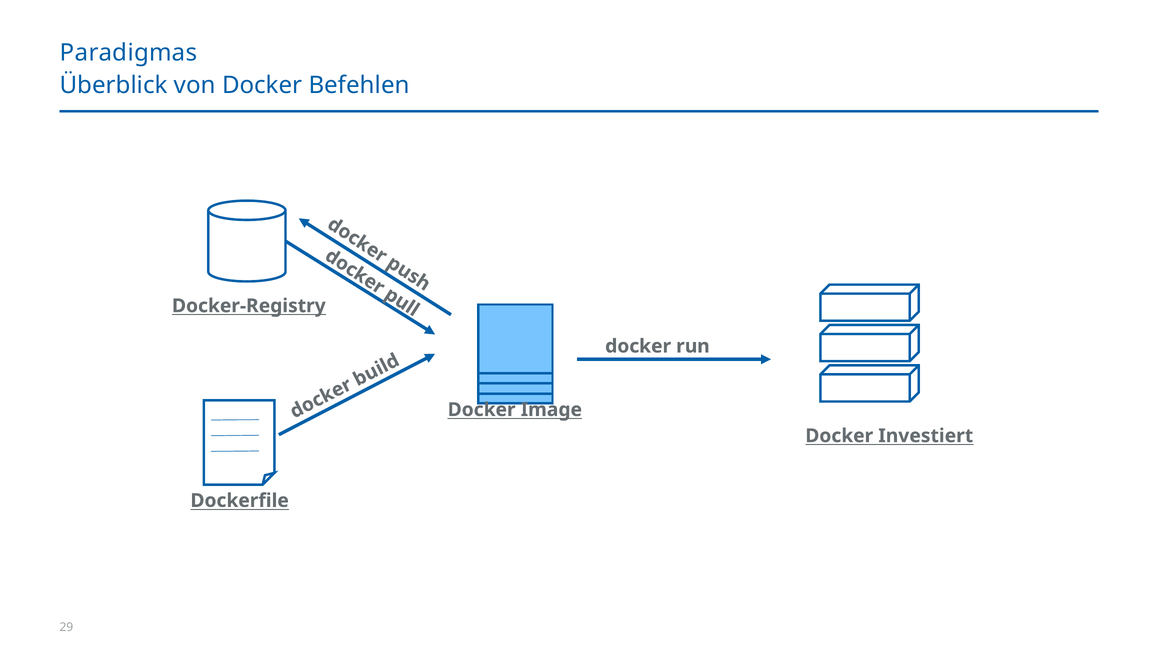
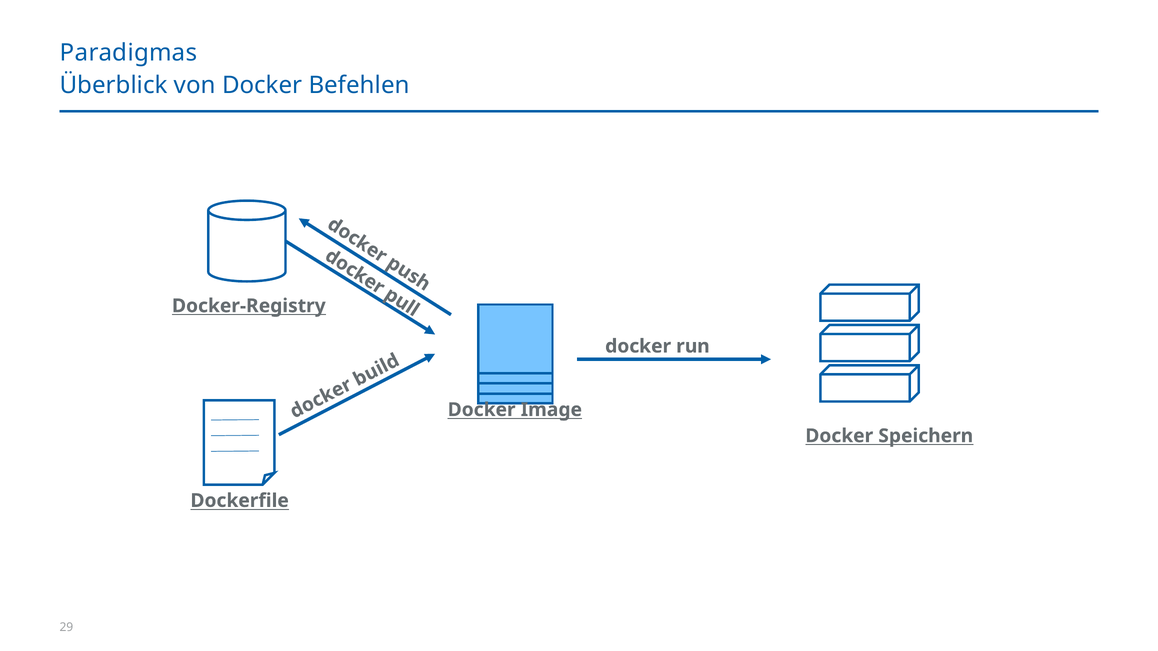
Investiert: Investiert -> Speichern
